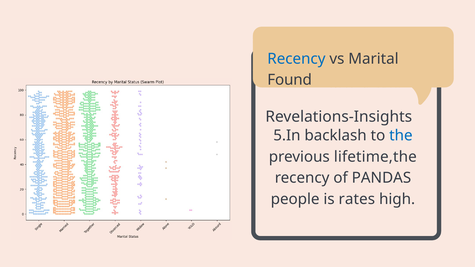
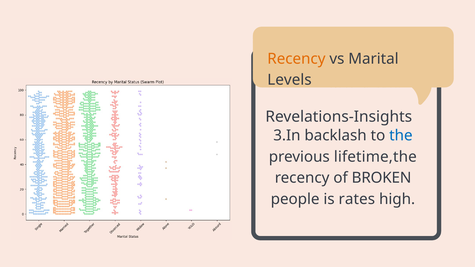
Recency at (296, 59) colour: blue -> orange
Found: Found -> Levels
5.In: 5.In -> 3.In
PANDAS: PANDAS -> BROKEN
